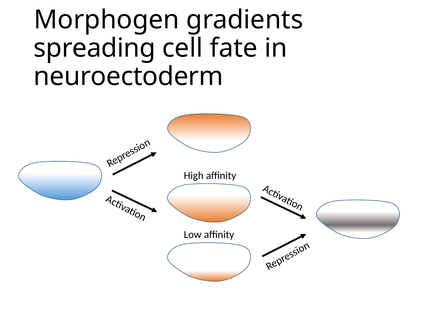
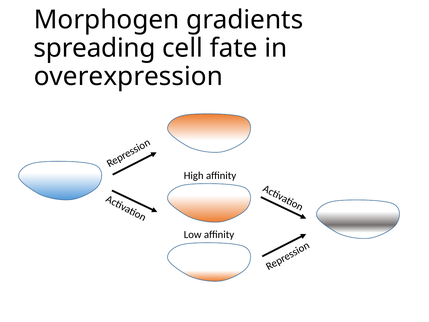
neuroectoderm: neuroectoderm -> overexpression
